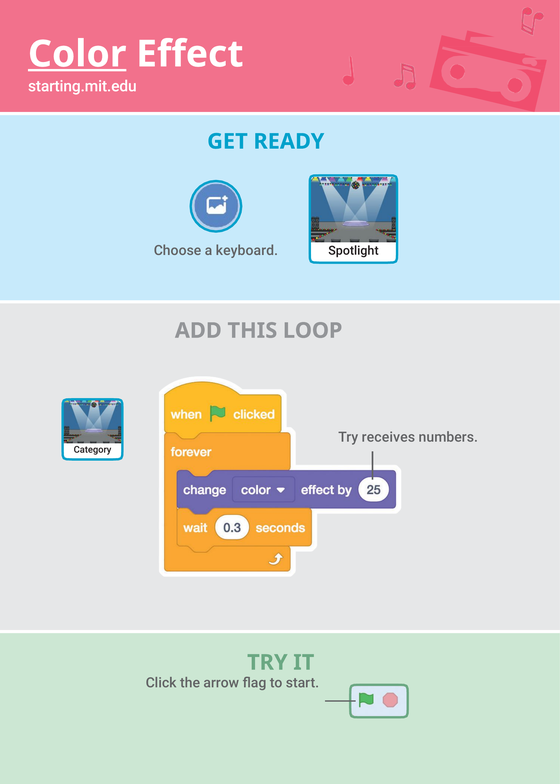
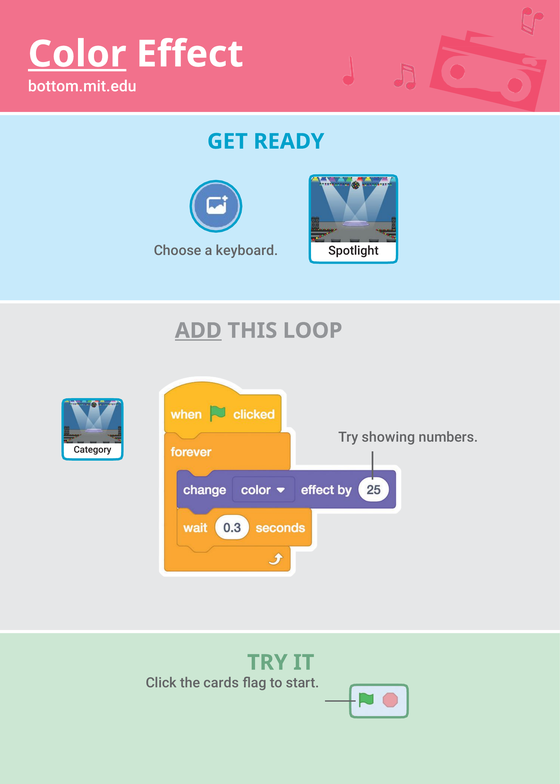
starting.mit.edu: starting.mit.edu -> bottom.mit.edu
ADD underline: none -> present
receives: receives -> showing
arrow: arrow -> cards
